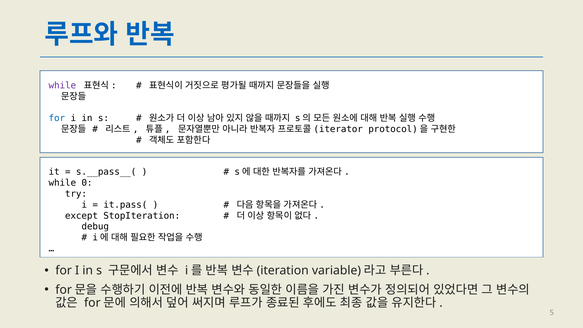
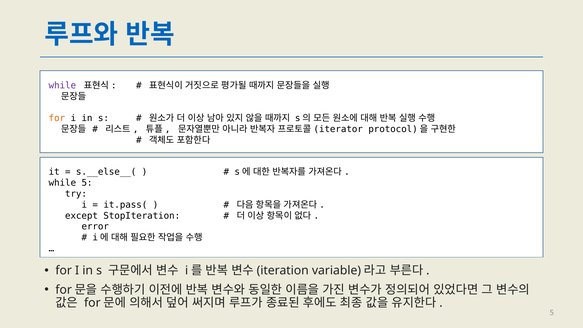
for at (57, 118) colour: blue -> orange
s.__pass__(: s.__pass__( -> s.__else__(
while 0: 0 -> 5
debug: debug -> error
